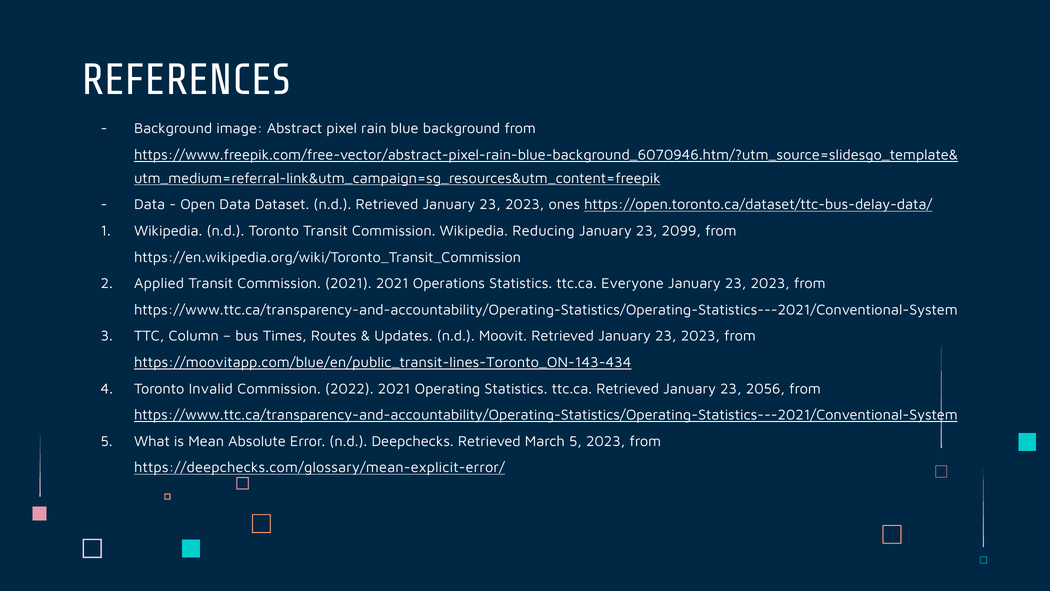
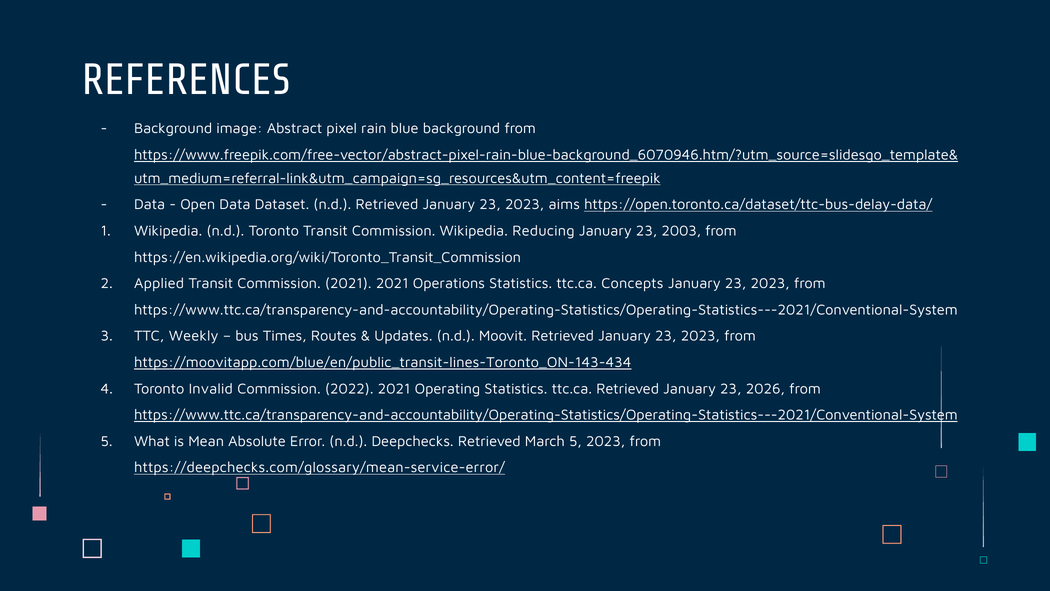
ones: ones -> aims
2099: 2099 -> 2003
Everyone: Everyone -> Concepts
Column: Column -> Weekly
2056: 2056 -> 2026
https://deepchecks.com/glossary/mean-explicit-error/: https://deepchecks.com/glossary/mean-explicit-error/ -> https://deepchecks.com/glossary/mean-service-error/
